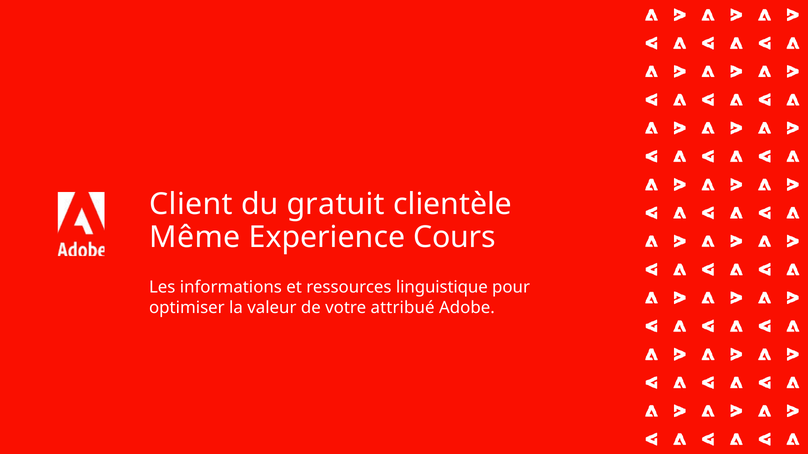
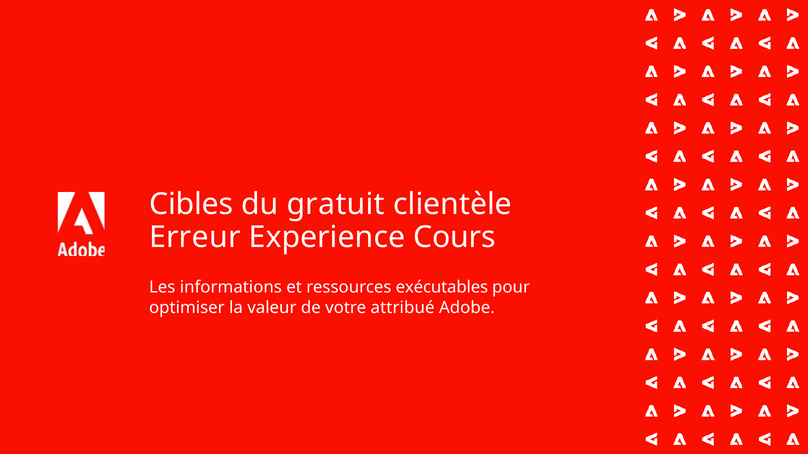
Client: Client -> Cibles
Même: Même -> Erreur
linguistique: linguistique -> exécutables
